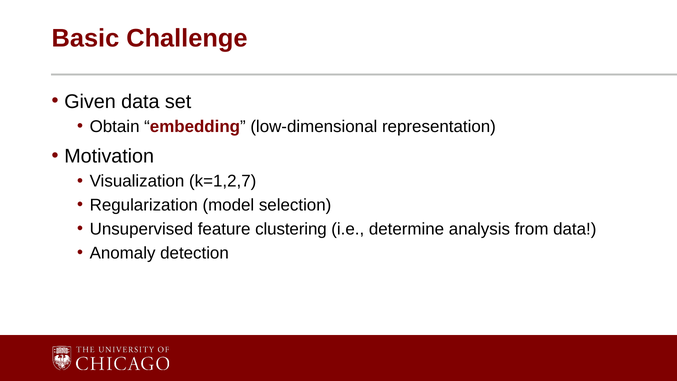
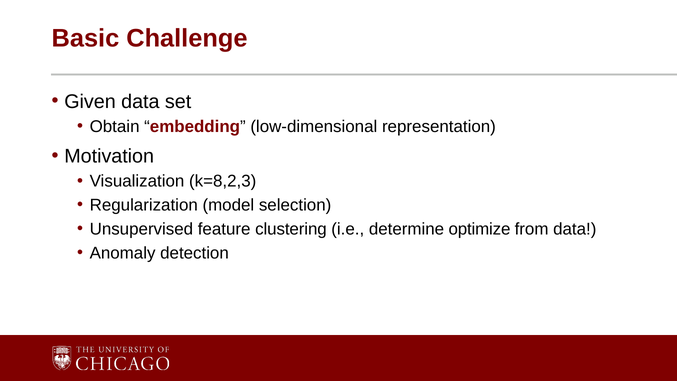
k=1,2,7: k=1,2,7 -> k=8,2,3
analysis: analysis -> optimize
